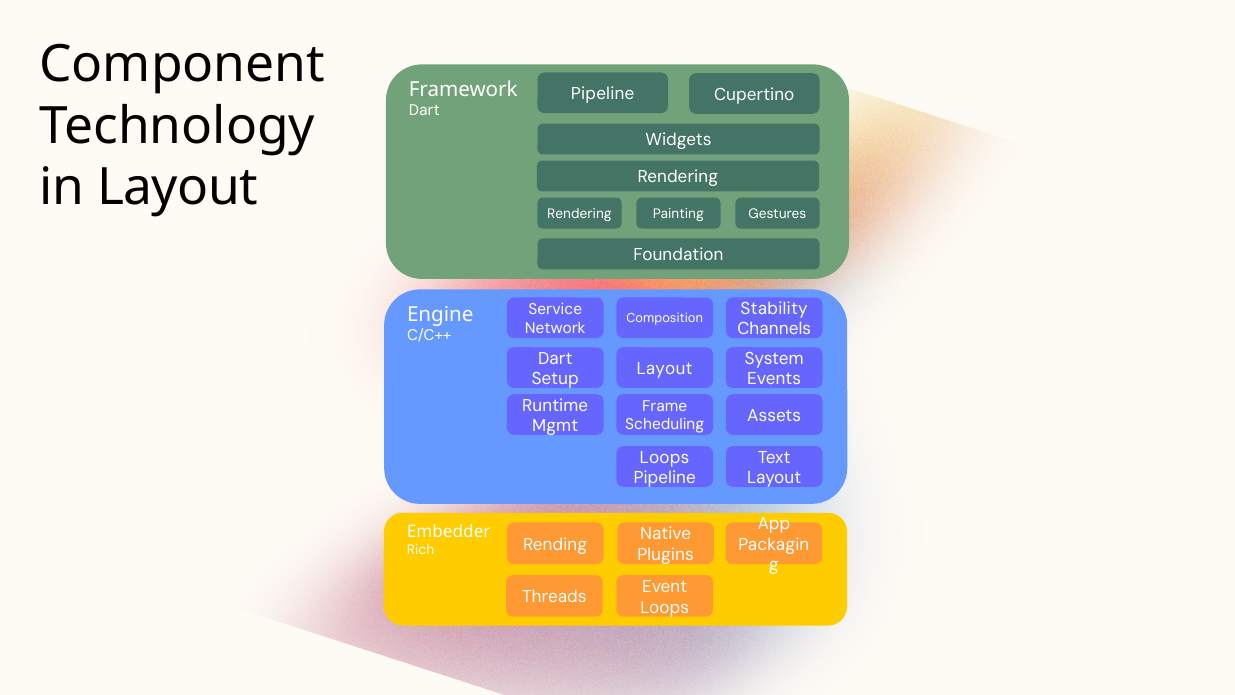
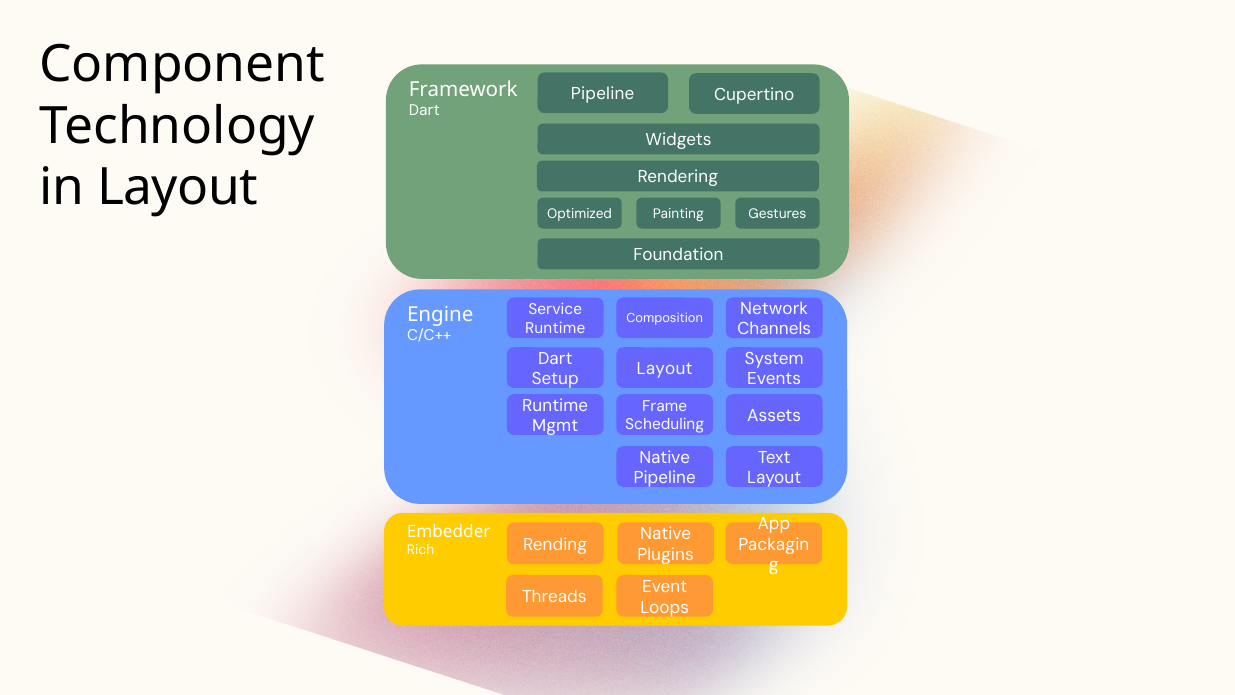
Rendering at (580, 214): Rendering -> Optimized
Stability: Stability -> Network
Network at (555, 328): Network -> Runtime
Loops at (665, 457): Loops -> Native
